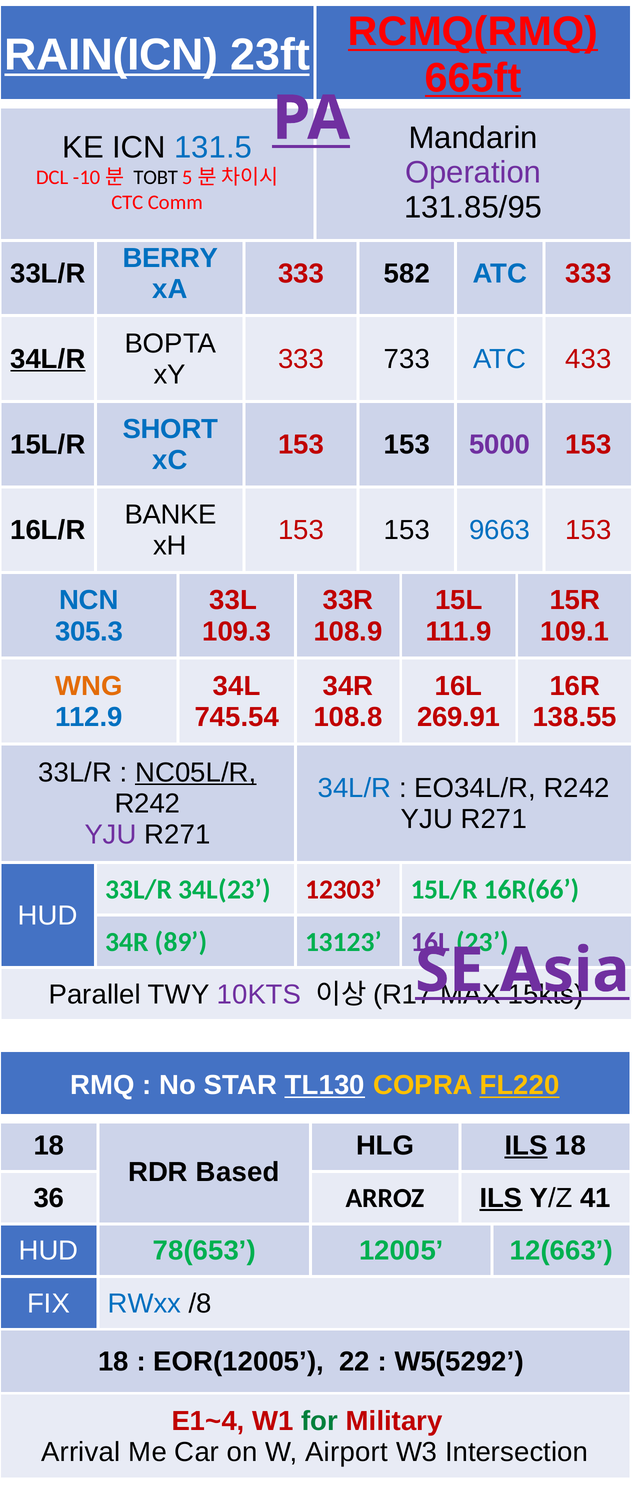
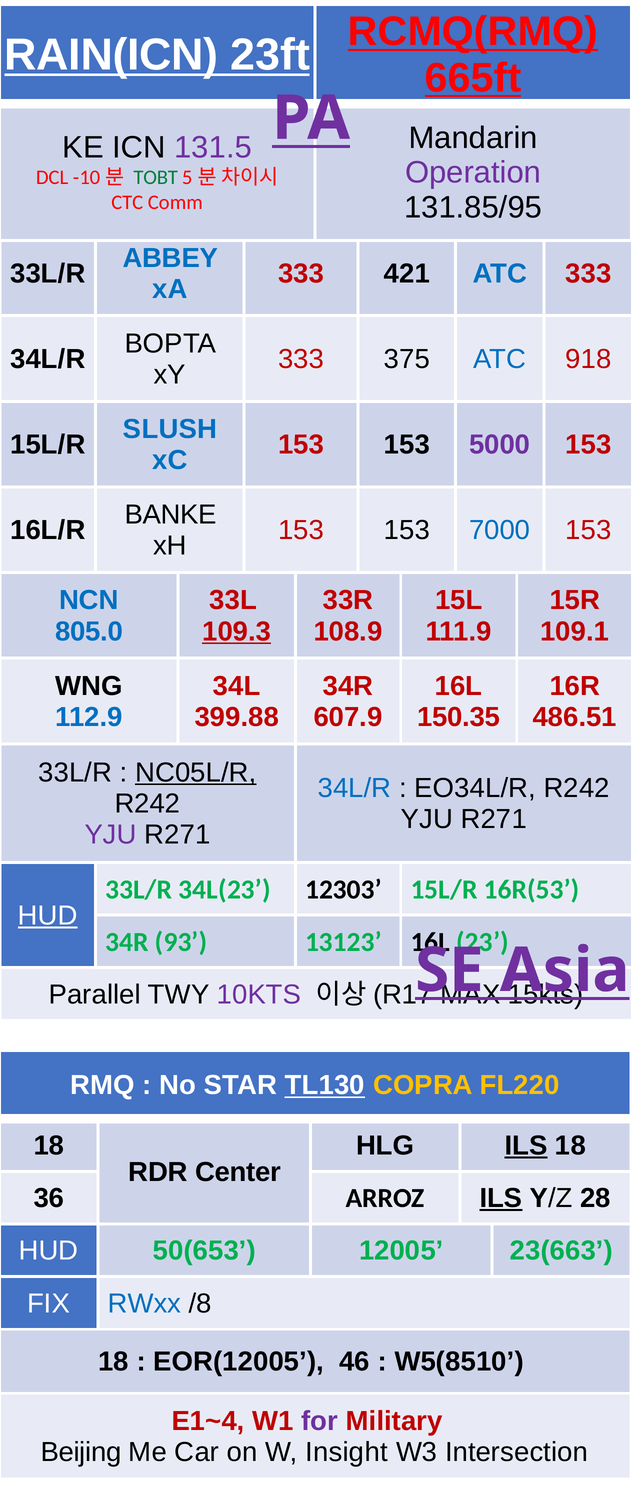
131.5 colour: blue -> purple
TOBT colour: black -> green
BERRY: BERRY -> ABBEY
582: 582 -> 421
34L/R at (48, 359) underline: present -> none
733: 733 -> 375
433: 433 -> 918
SHORT: SHORT -> SLUSH
9663: 9663 -> 7000
305.3: 305.3 -> 805.0
109.3 underline: none -> present
WNG colour: orange -> black
745.54: 745.54 -> 399.88
108.8: 108.8 -> 607.9
269.91: 269.91 -> 150.35
138.55: 138.55 -> 486.51
12303 colour: red -> black
16R(66: 16R(66 -> 16R(53
HUD at (48, 916) underline: none -> present
89: 89 -> 93
16L at (430, 943) colour: purple -> black
FL220 underline: present -> none
Based: Based -> Center
41: 41 -> 28
78(653: 78(653 -> 50(653
12(663: 12(663 -> 23(663
22: 22 -> 46
W5(5292: W5(5292 -> W5(8510
for colour: green -> purple
Arrival: Arrival -> Beijing
Airport: Airport -> Insight
